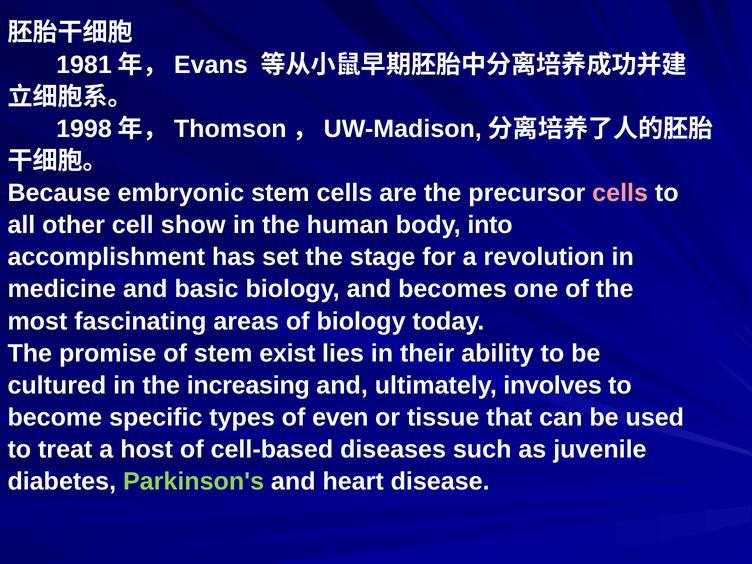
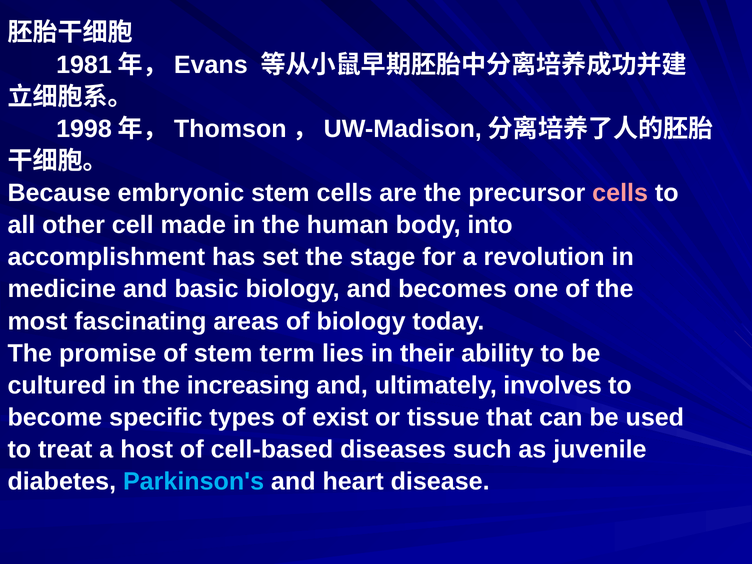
show: show -> made
exist: exist -> term
even: even -> exist
Parkinson's colour: light green -> light blue
